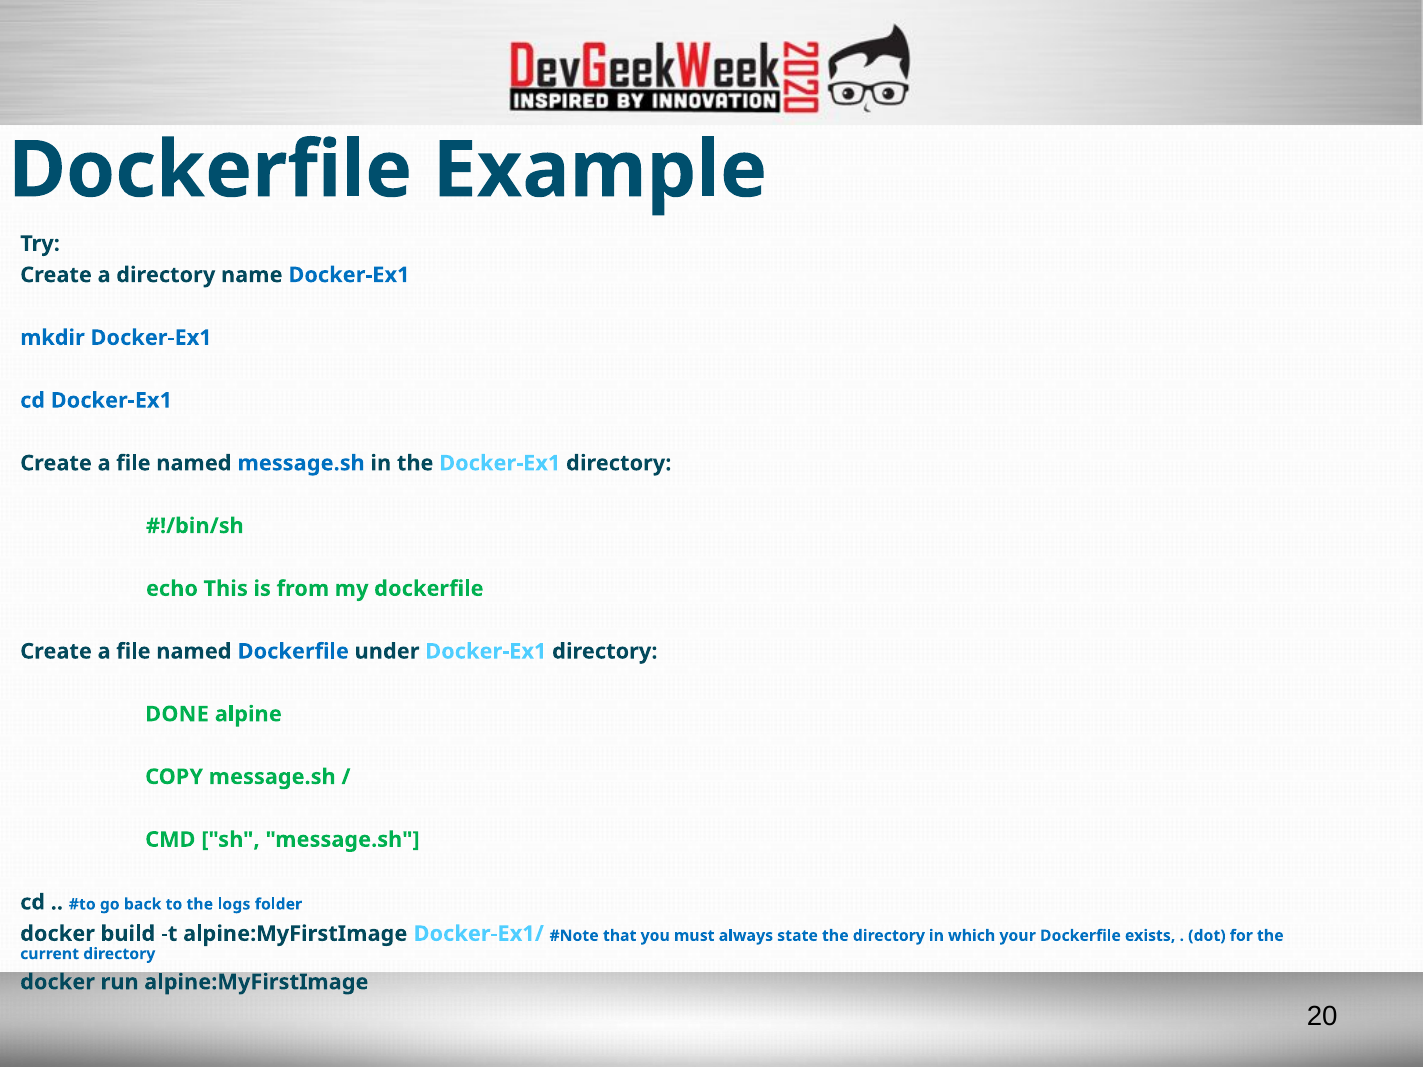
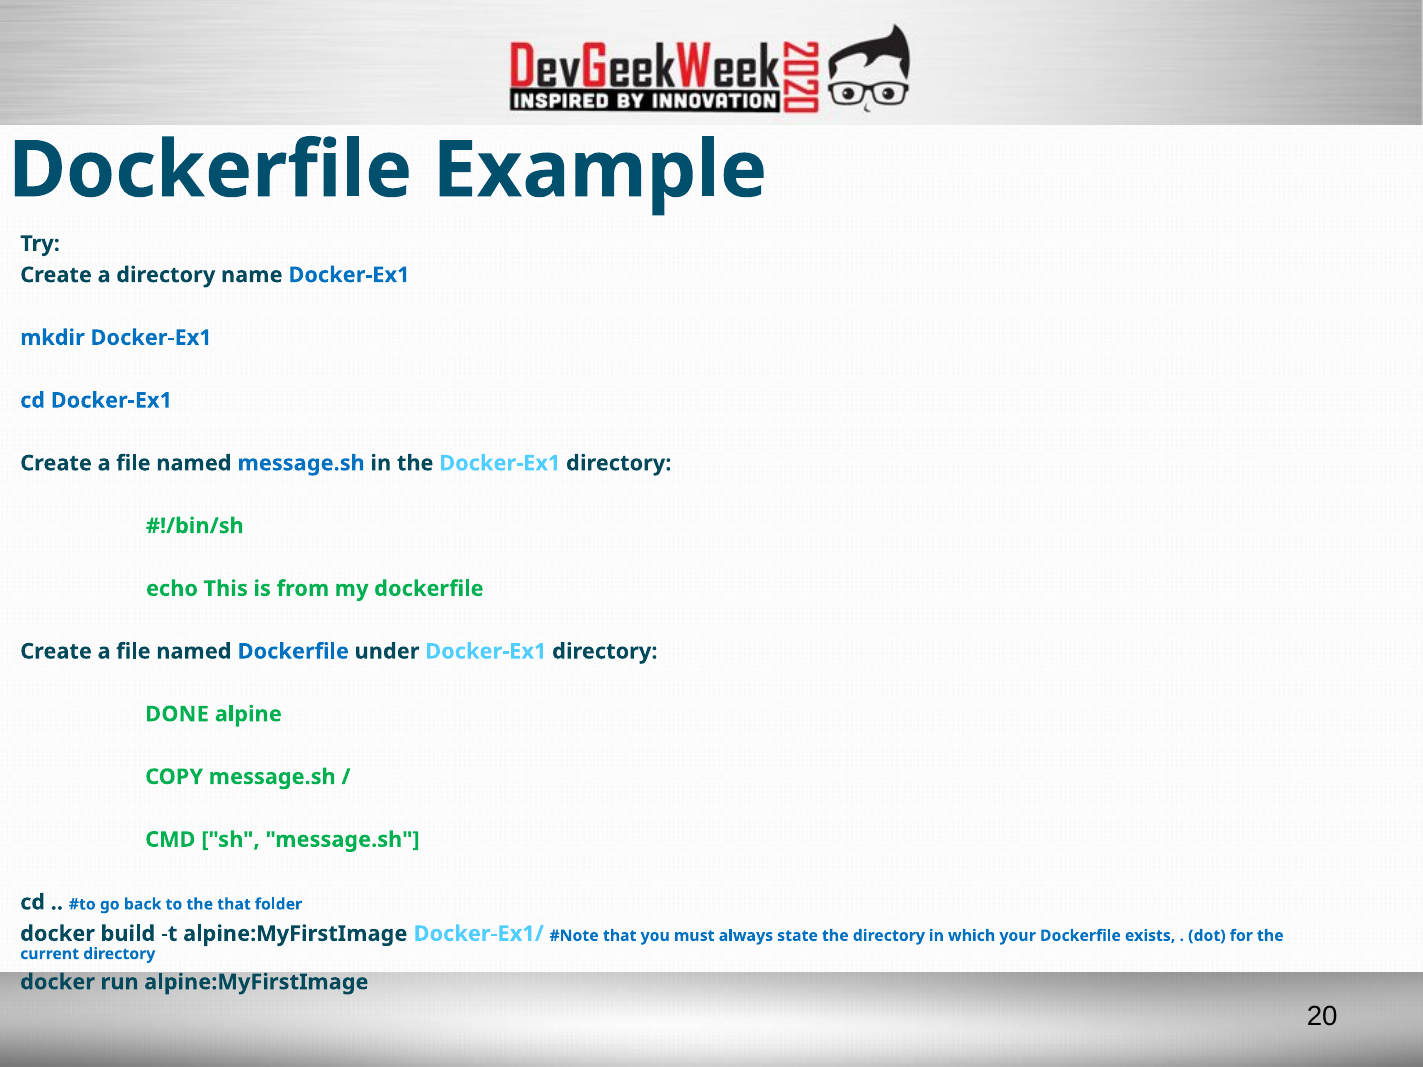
the logs: logs -> that
